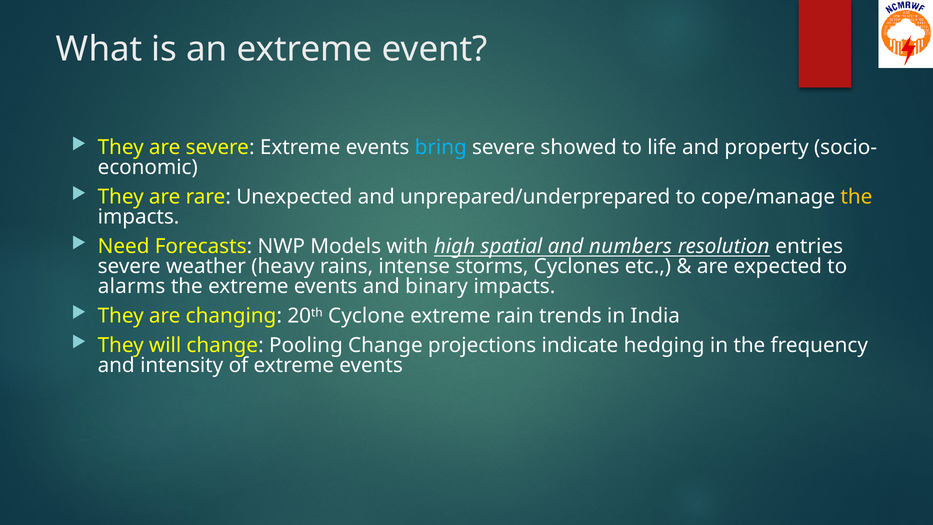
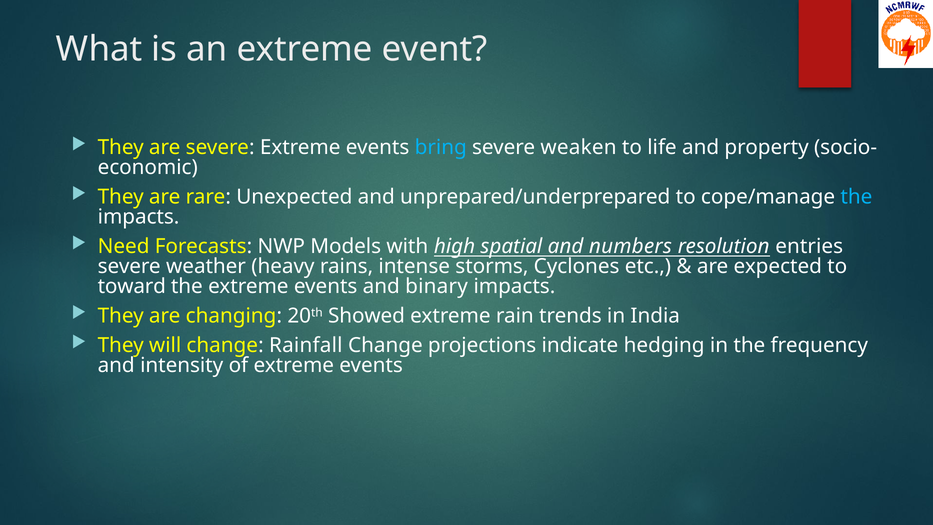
showed: showed -> weaken
the at (856, 197) colour: yellow -> light blue
alarms: alarms -> toward
Cyclone: Cyclone -> Showed
Pooling: Pooling -> Rainfall
